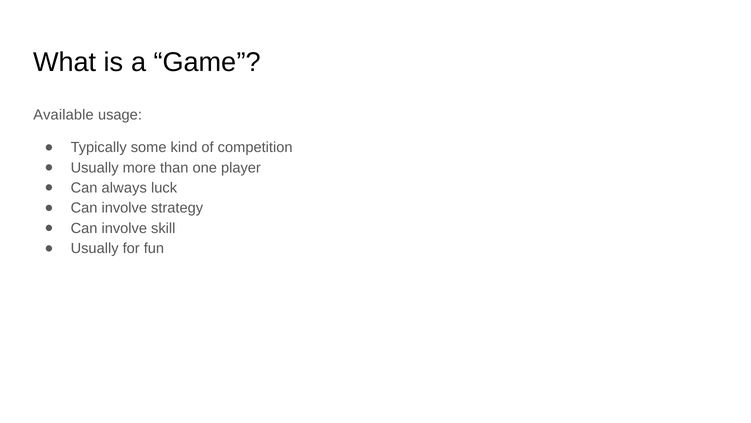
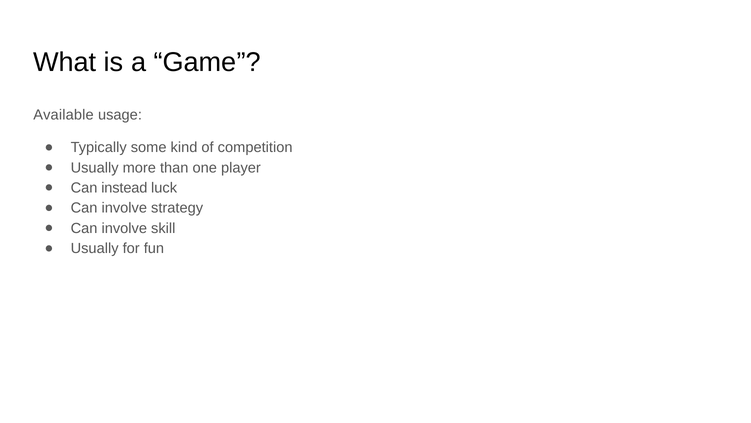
always: always -> instead
